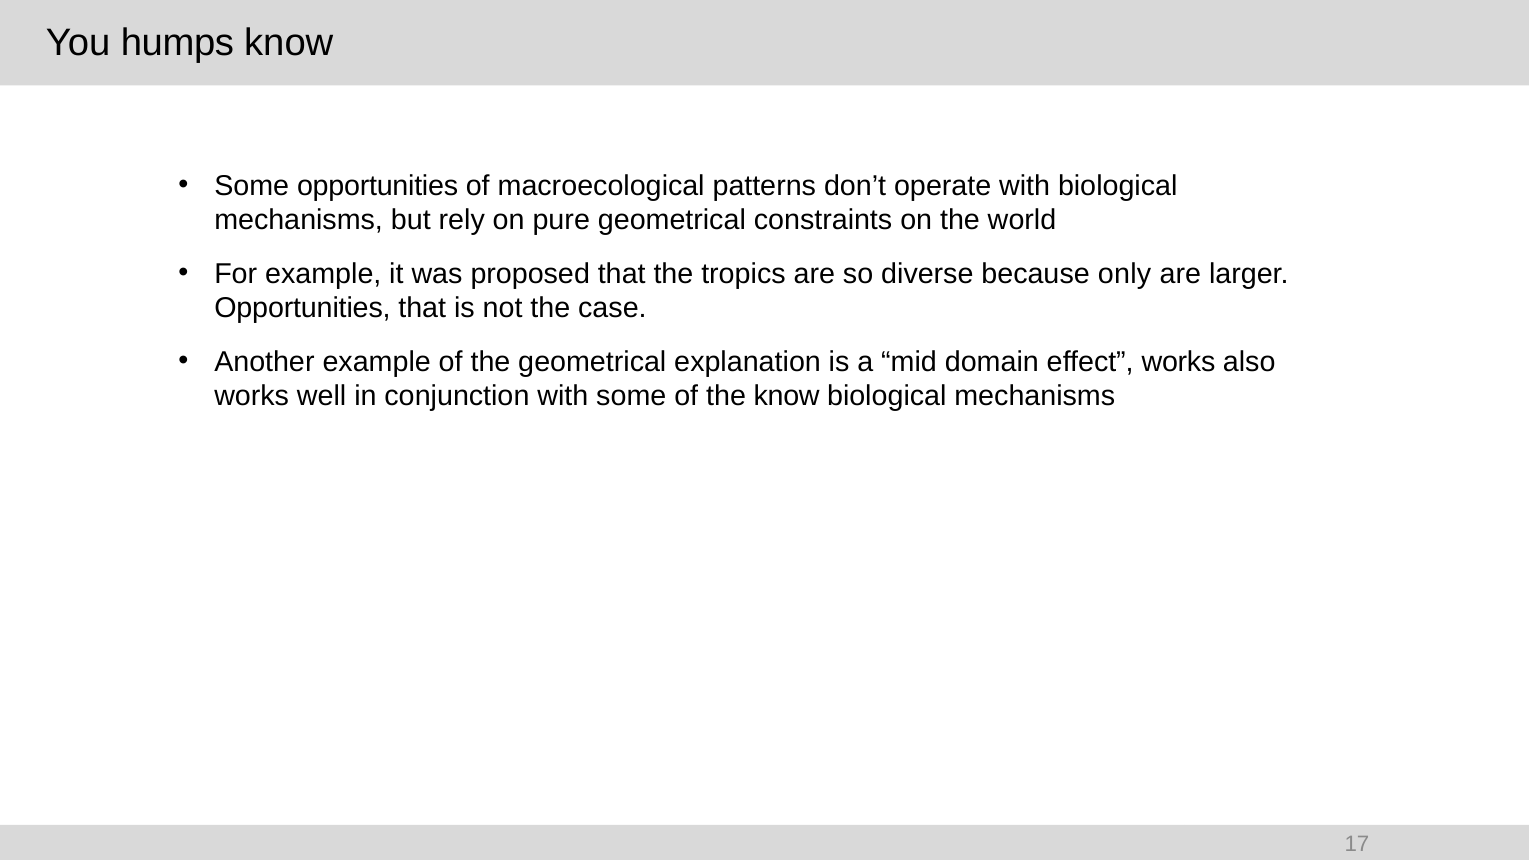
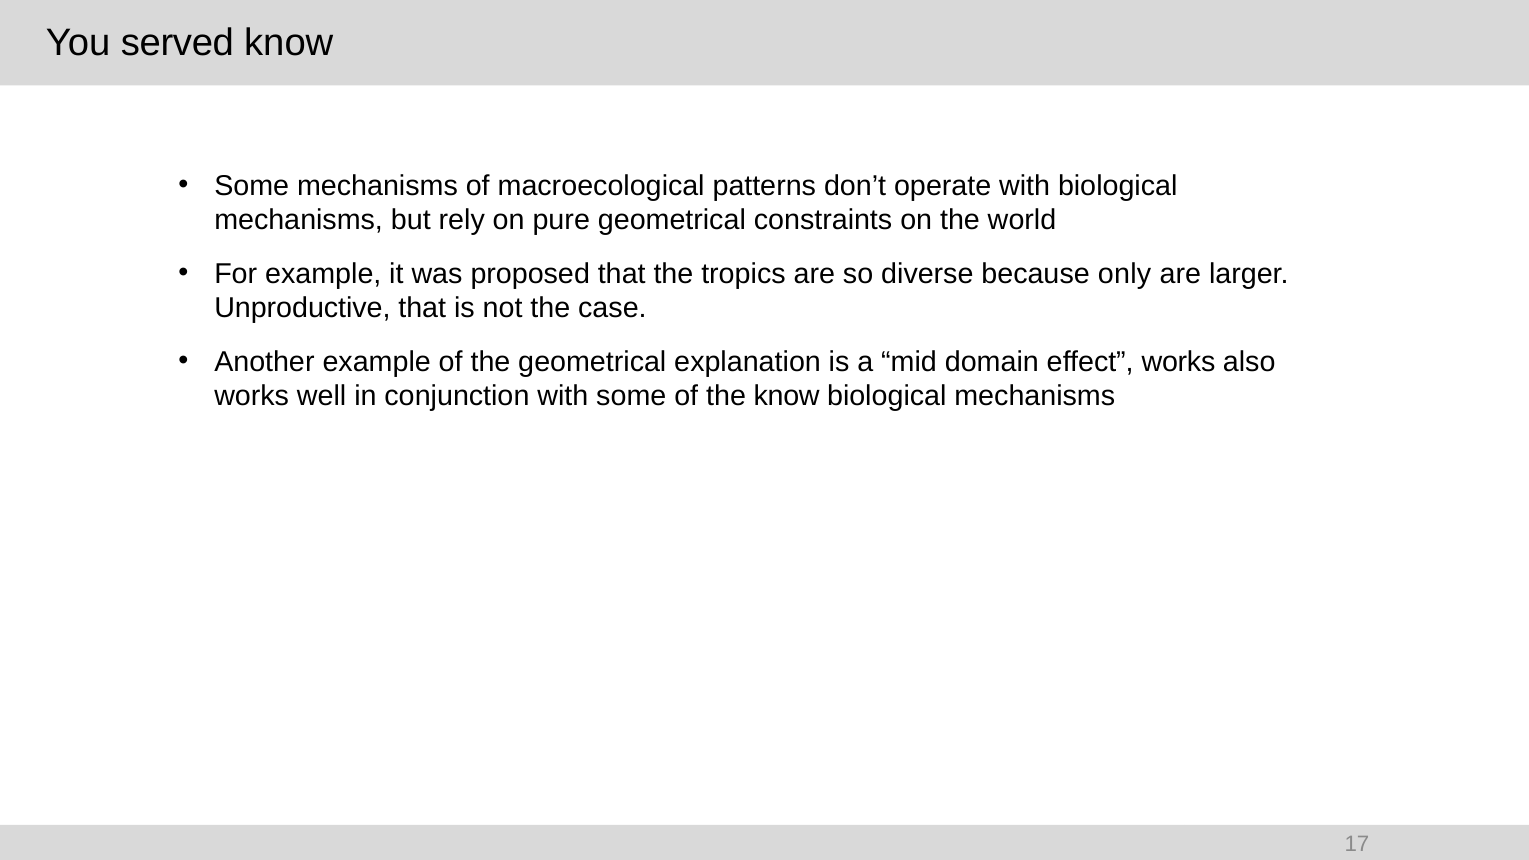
humps: humps -> served
Some opportunities: opportunities -> mechanisms
Opportunities at (302, 308): Opportunities -> Unproductive
